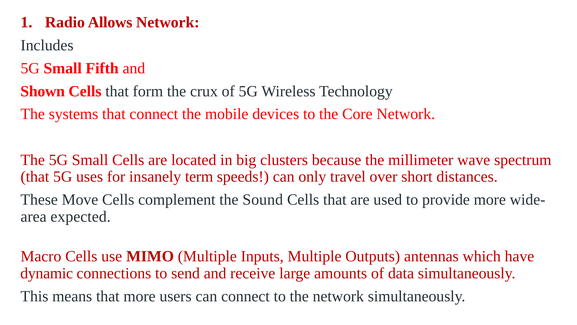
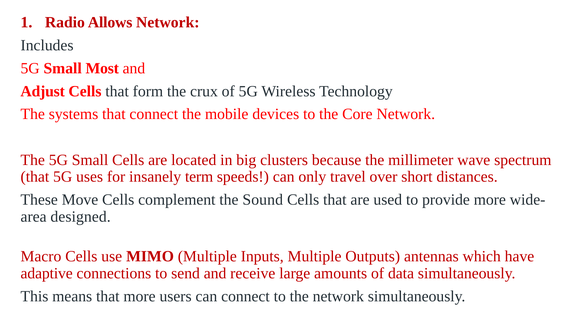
Fifth: Fifth -> Most
Shown: Shown -> Adjust
expected: expected -> designed
dynamic: dynamic -> adaptive
